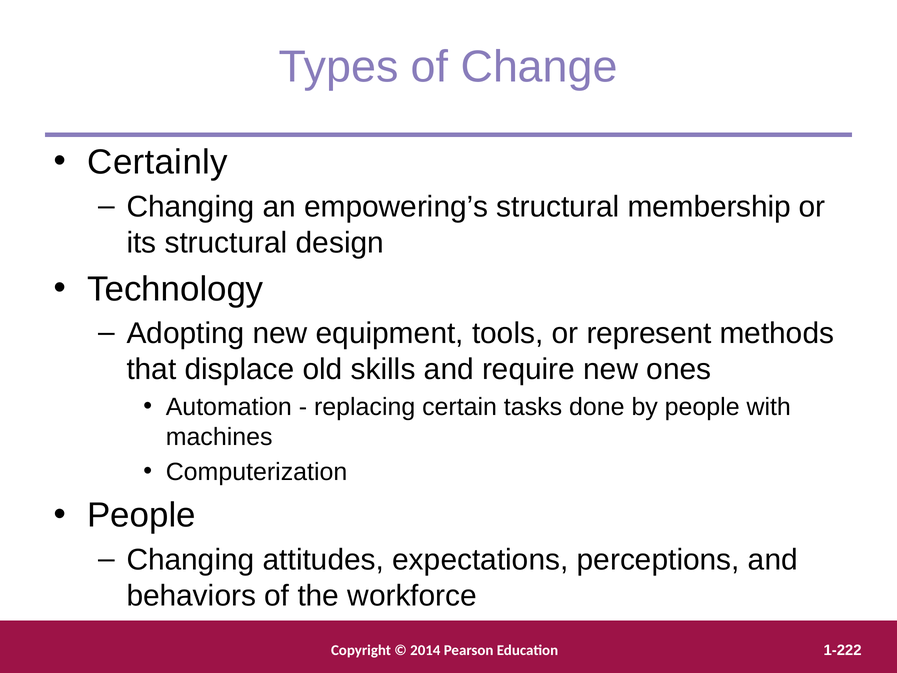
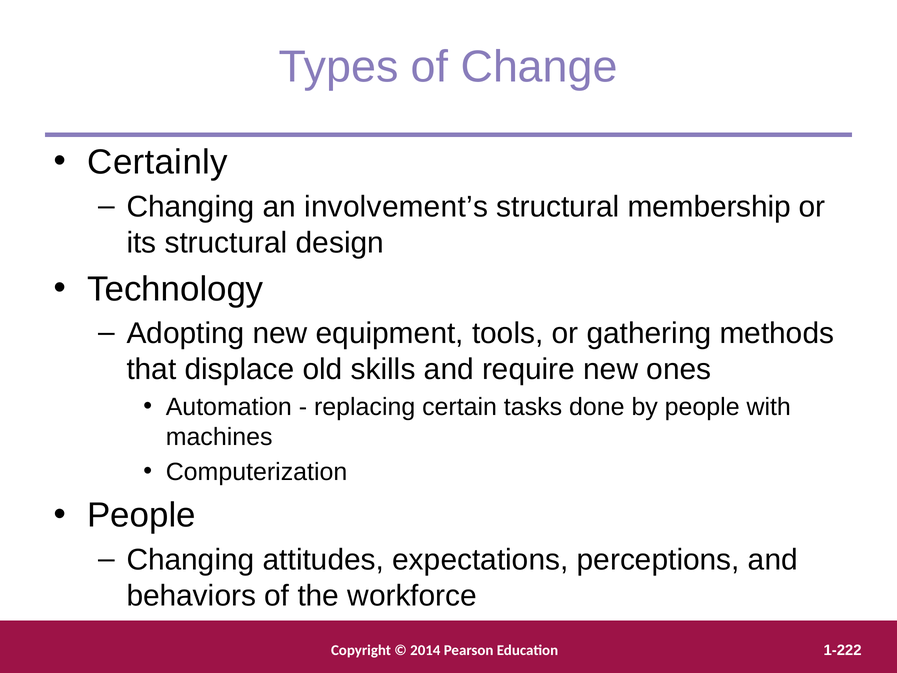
empowering’s: empowering’s -> involvement’s
represent: represent -> gathering
